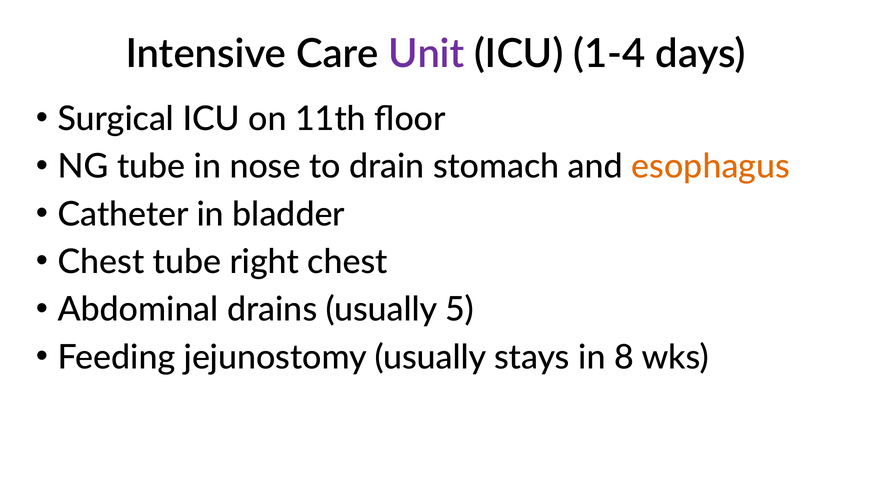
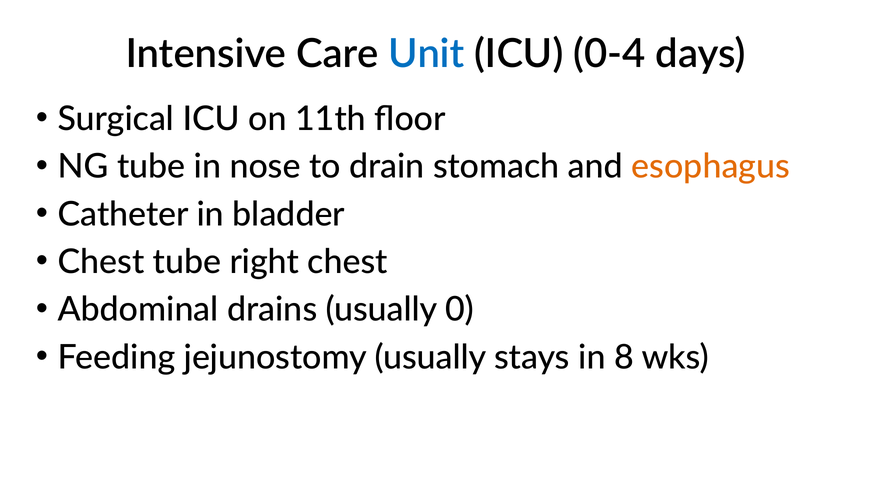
Unit colour: purple -> blue
1-4: 1-4 -> 0-4
5: 5 -> 0
